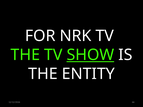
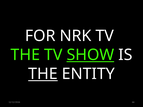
THE at (43, 74) underline: none -> present
